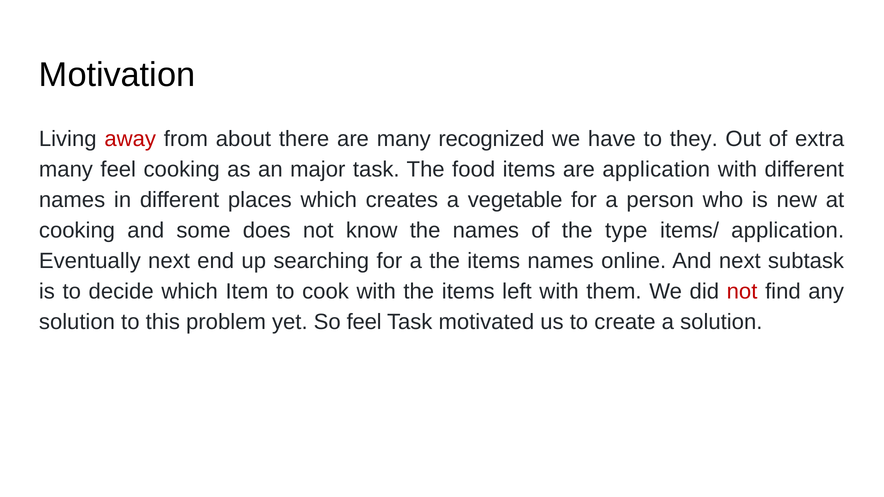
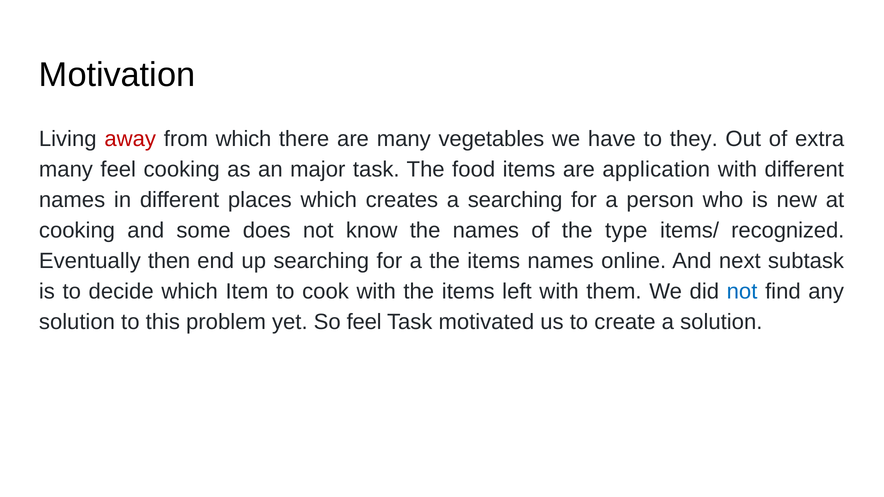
from about: about -> which
recognized: recognized -> vegetables
a vegetable: vegetable -> searching
items/ application: application -> recognized
Eventually next: next -> then
not at (742, 291) colour: red -> blue
